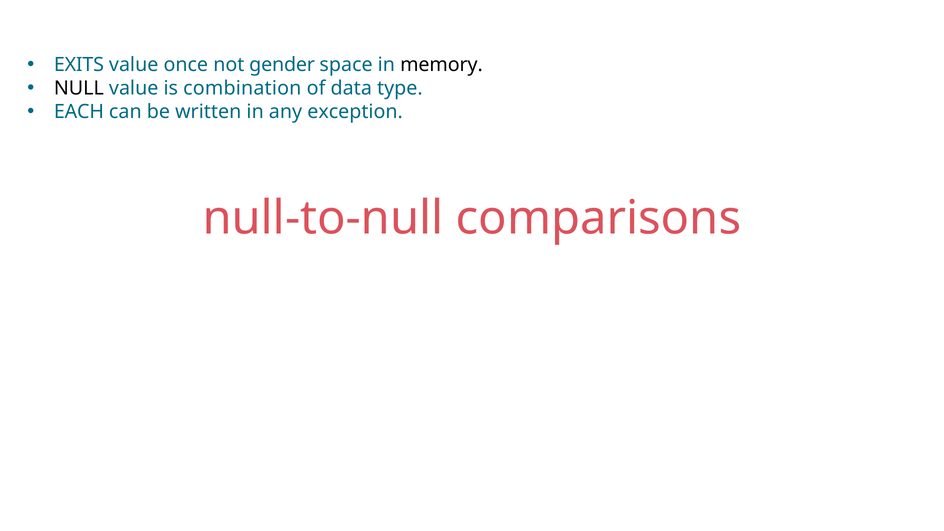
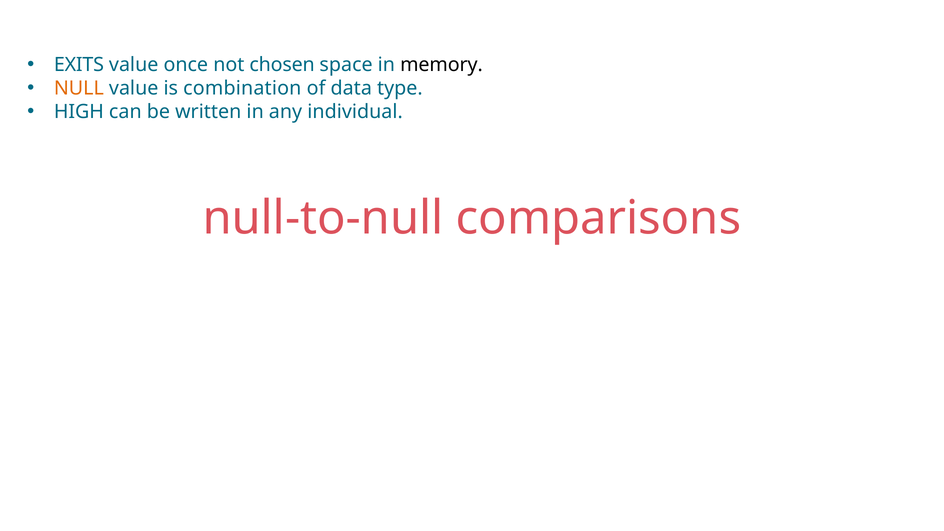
gender: gender -> chosen
NULL colour: black -> orange
EACH: EACH -> HIGH
exception: exception -> individual
